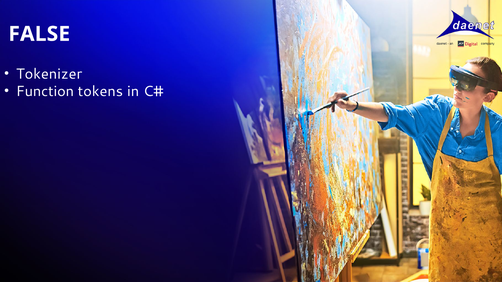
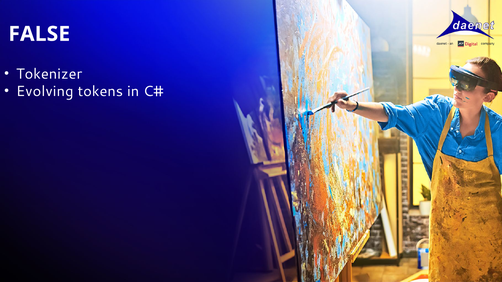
Function: Function -> Evolving
